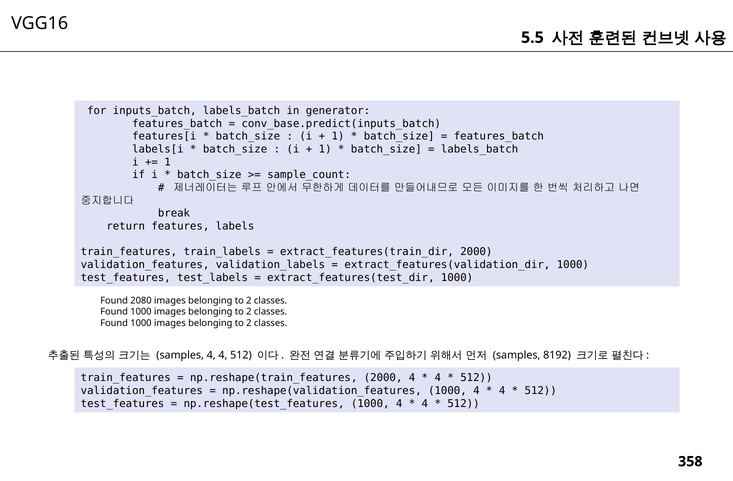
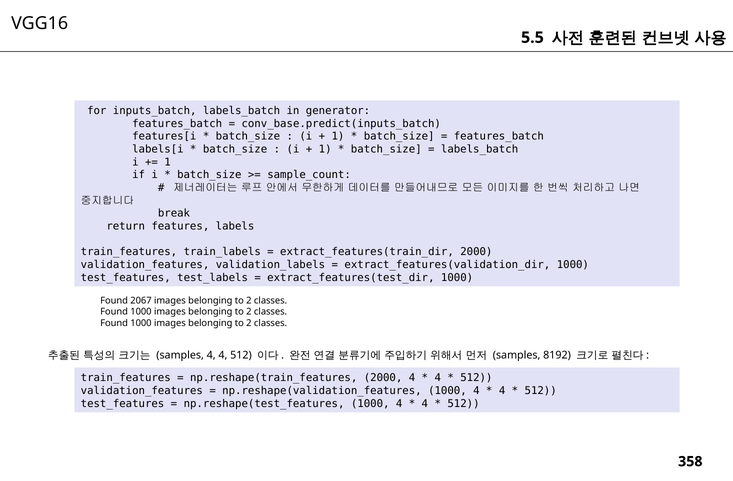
2080: 2080 -> 2067
